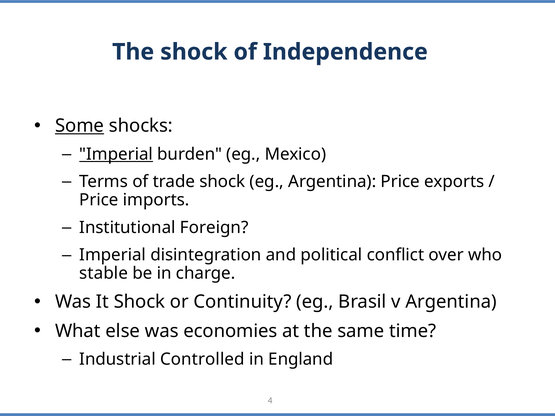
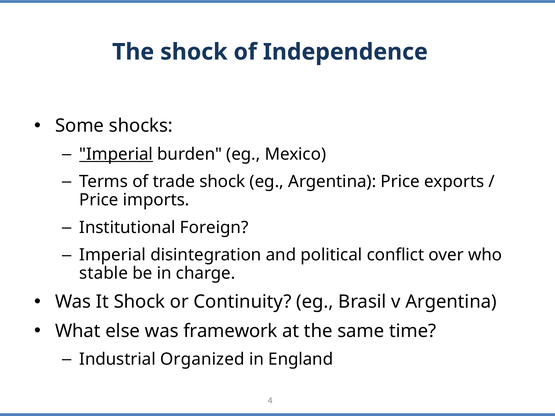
Some underline: present -> none
economies: economies -> framework
Controlled: Controlled -> Organized
